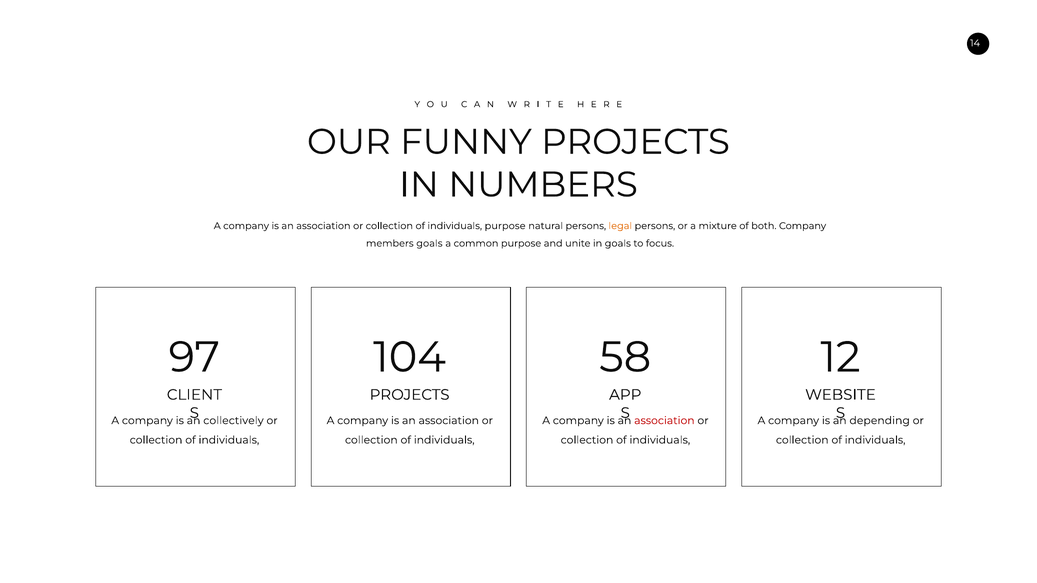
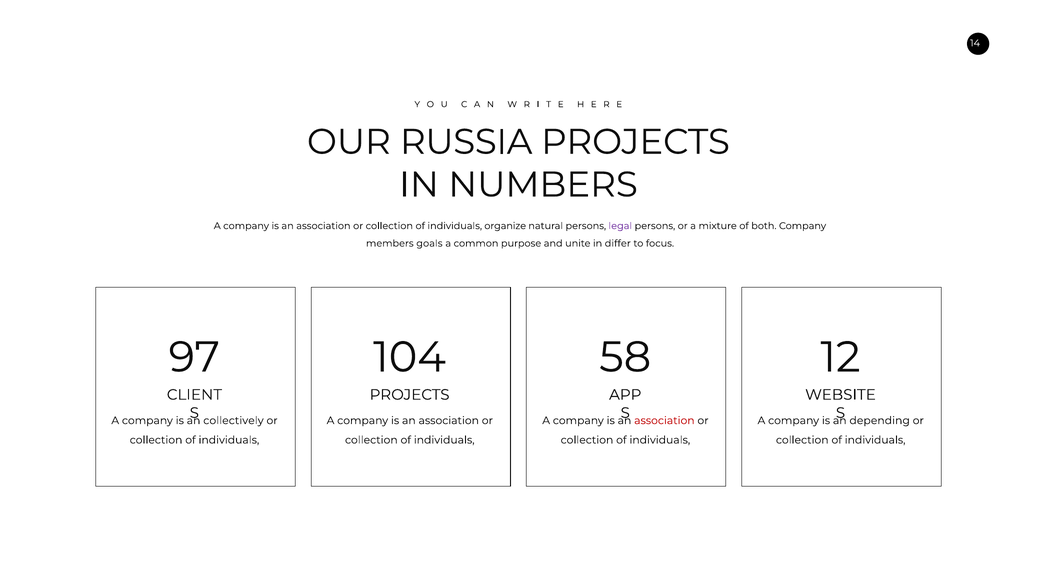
FUNNY: FUNNY -> RUSSIA
individuals purpose: purpose -> organize
legal colour: orange -> purple
in goals: goals -> differ
